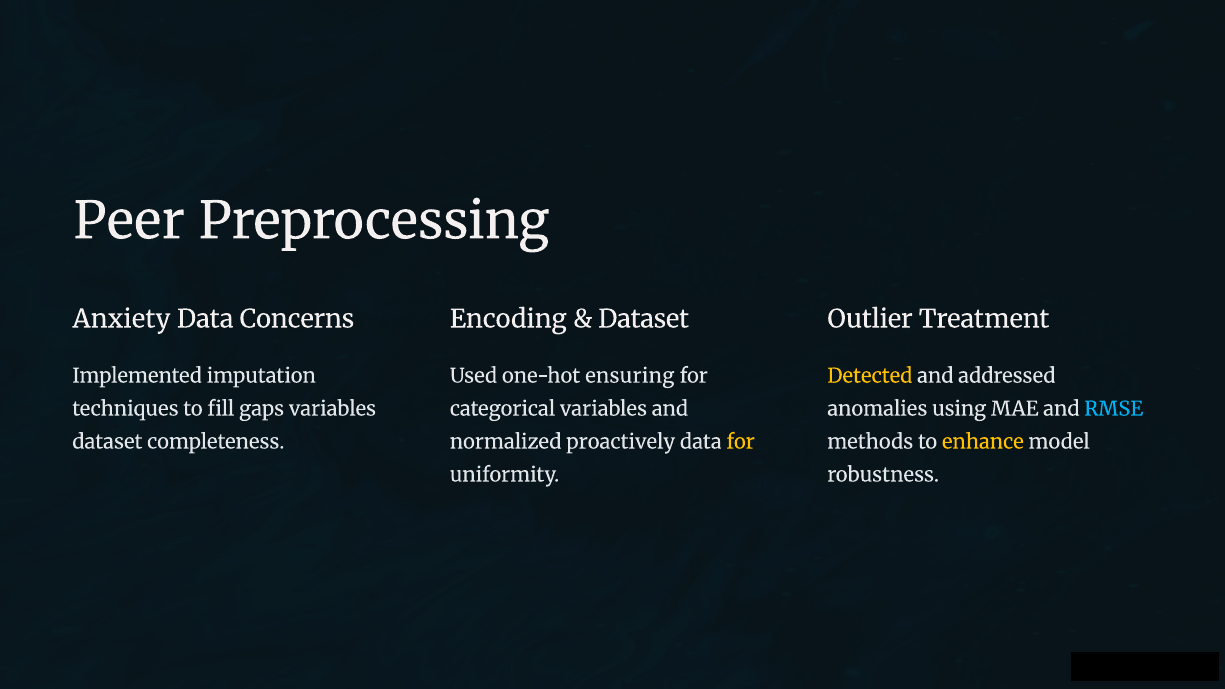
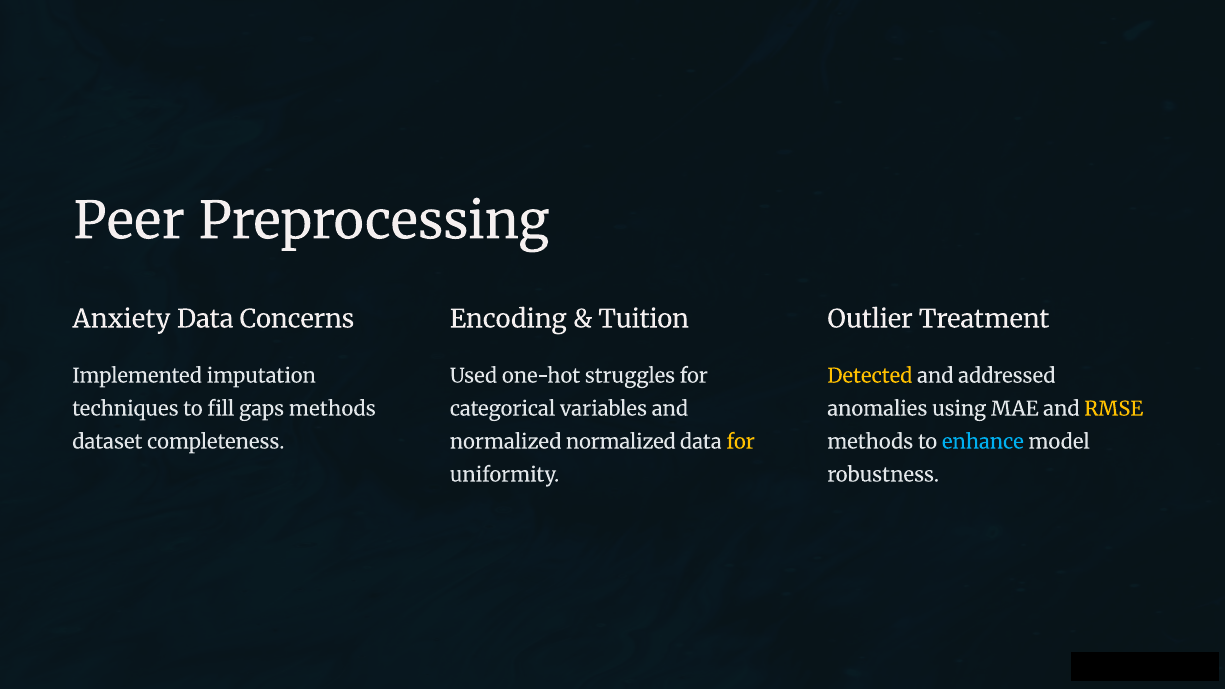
Dataset at (644, 319): Dataset -> Tuition
ensuring: ensuring -> struggles
gaps variables: variables -> methods
RMSE colour: light blue -> yellow
normalized proactively: proactively -> normalized
enhance colour: yellow -> light blue
